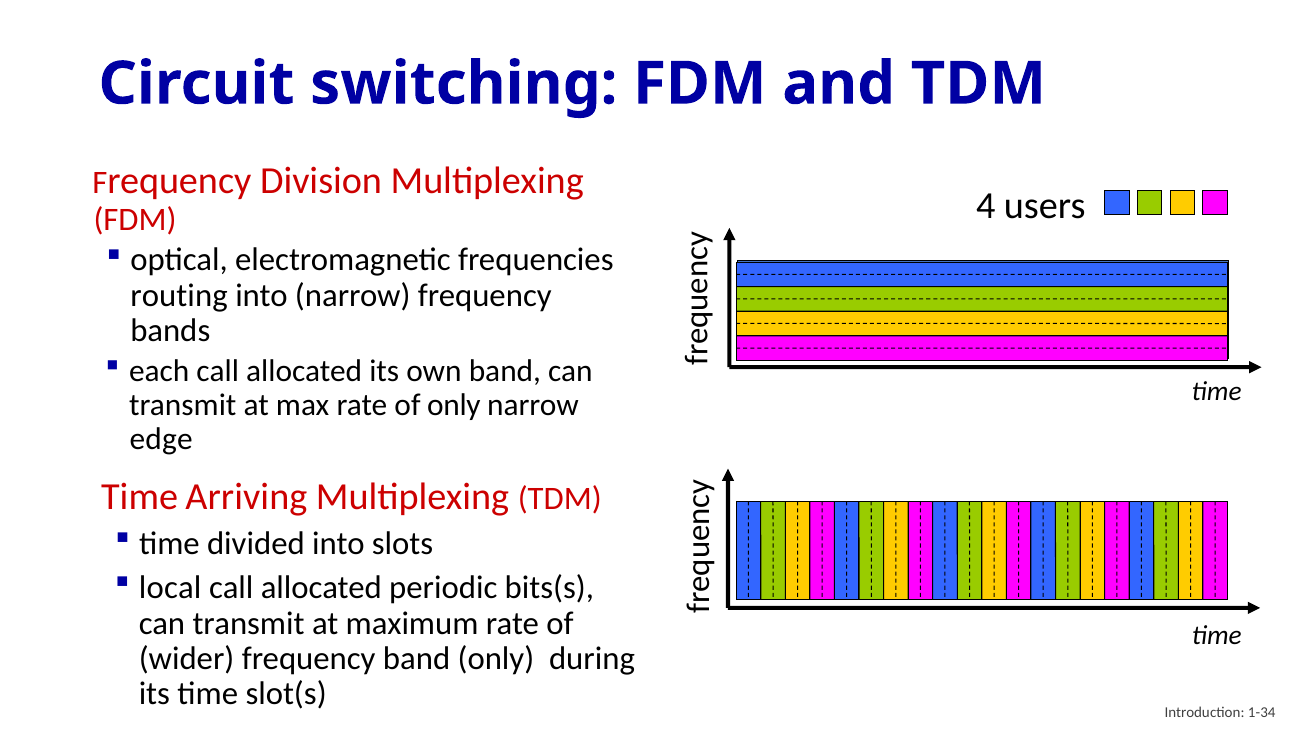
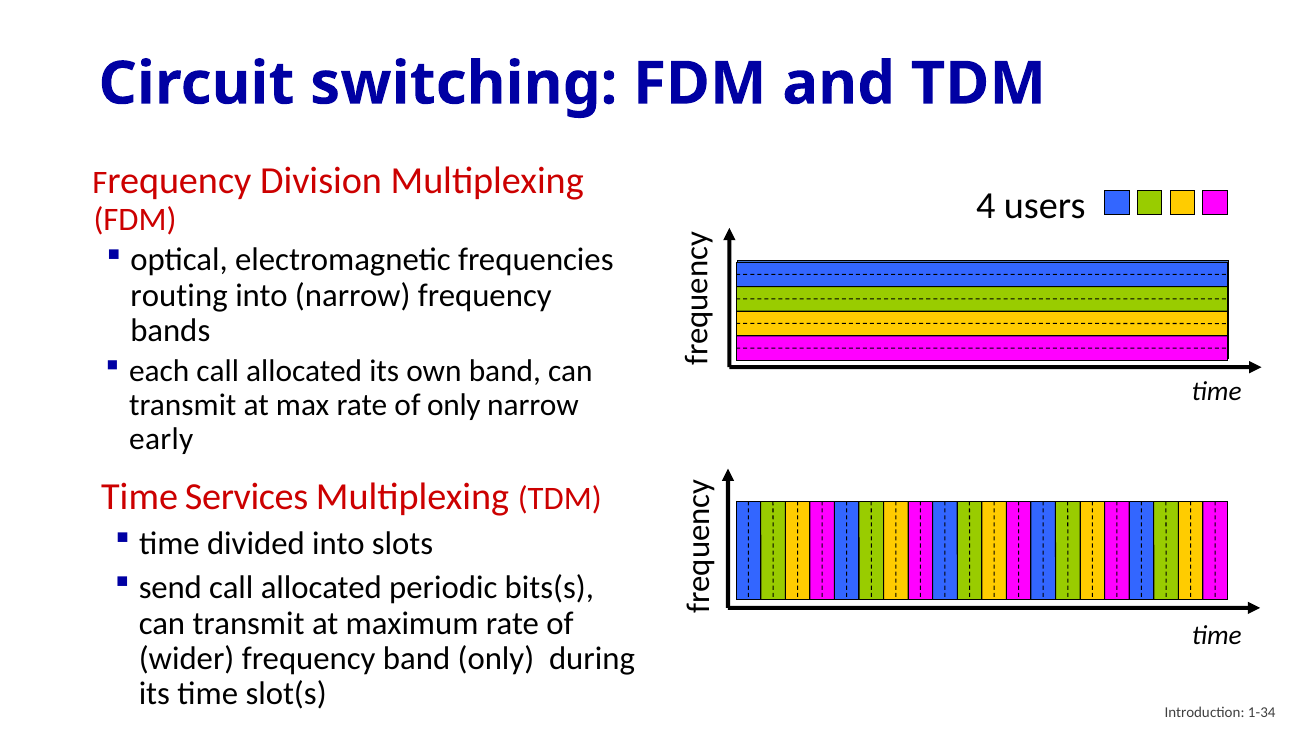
edge: edge -> early
Arriving: Arriving -> Services
local: local -> send
